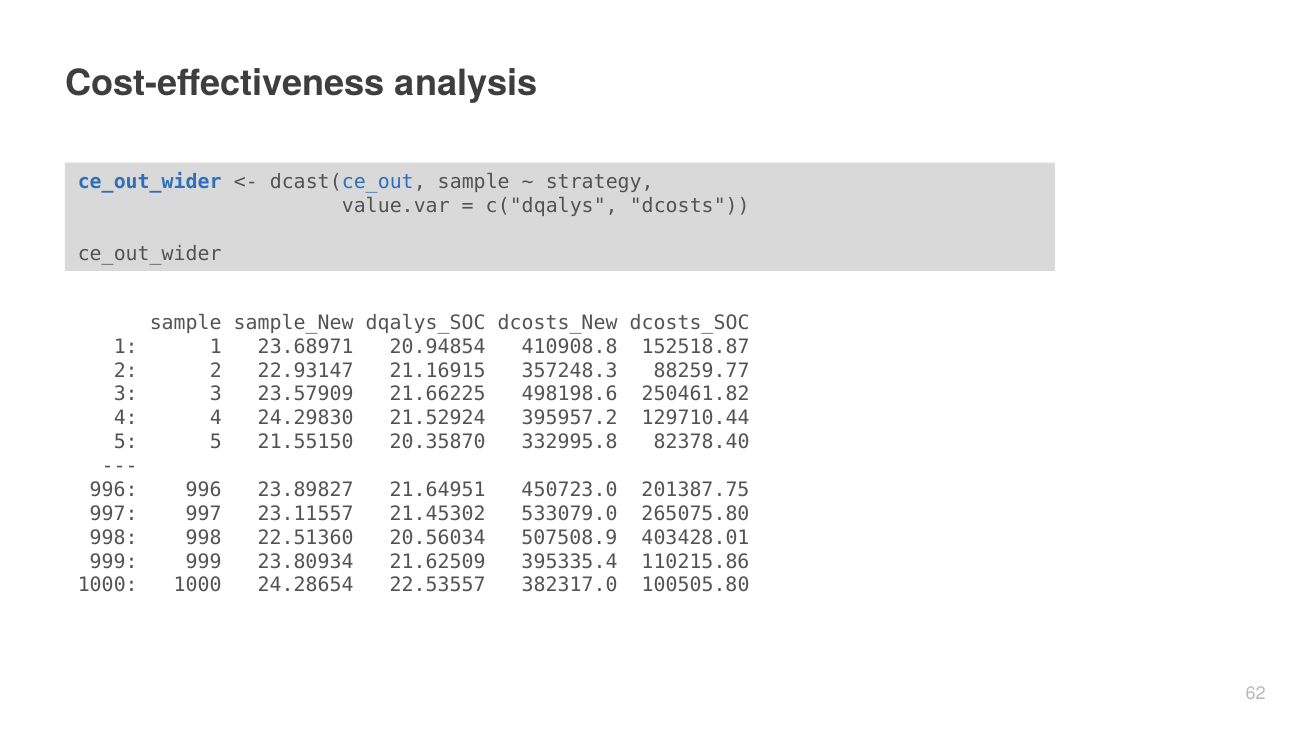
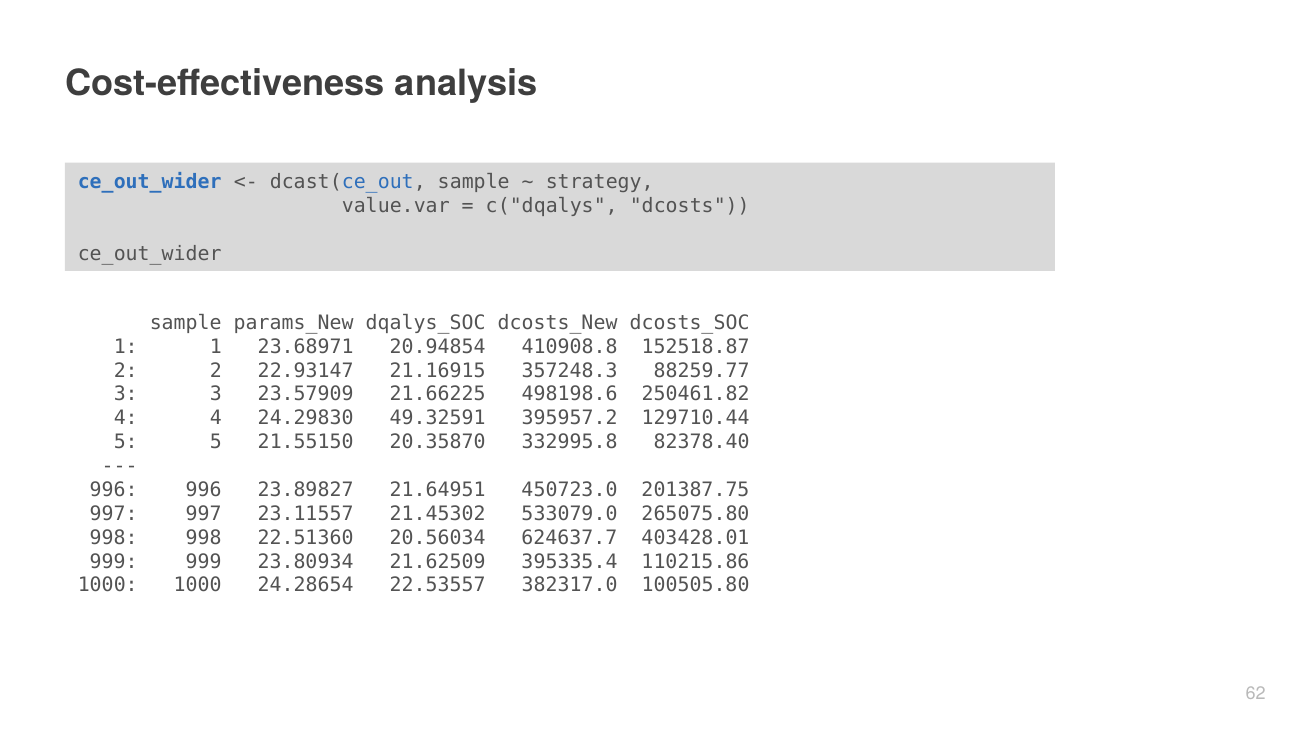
sample_New: sample_New -> params_New
21.52924: 21.52924 -> 49.32591
507508.9: 507508.9 -> 624637.7
